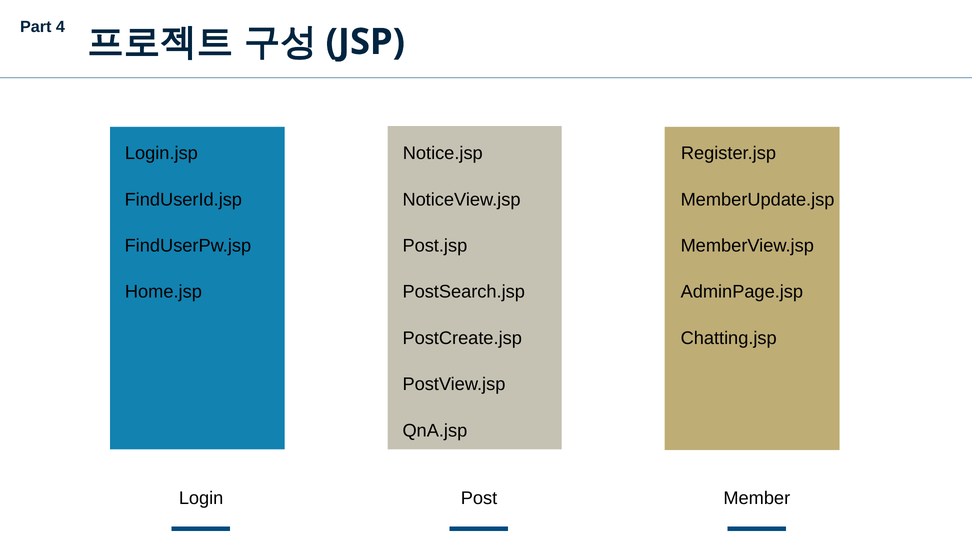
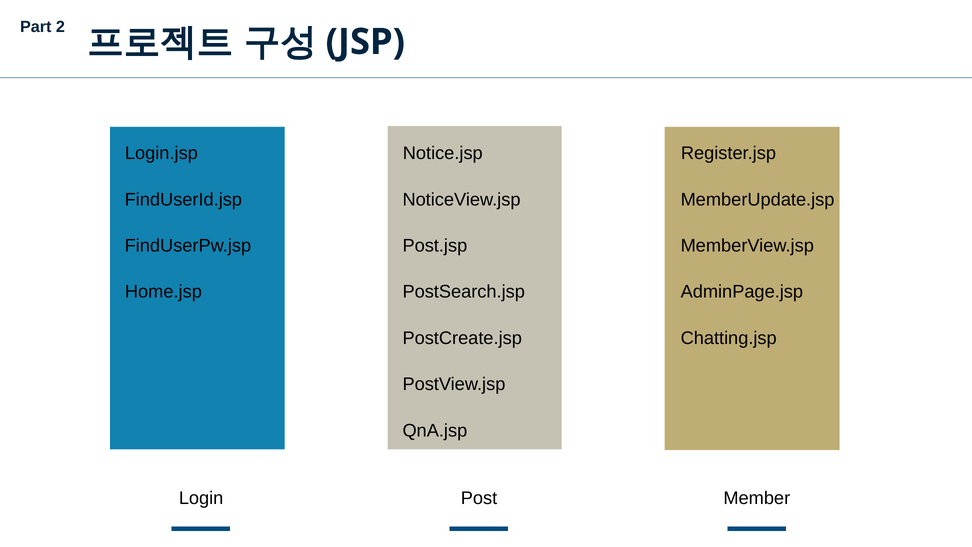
4: 4 -> 2
